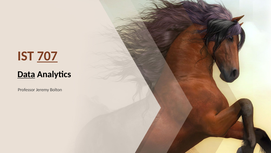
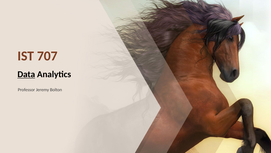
707 underline: present -> none
